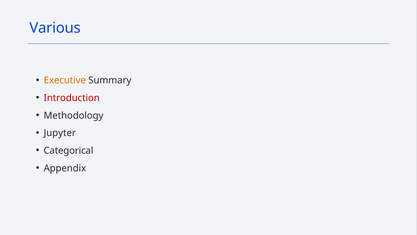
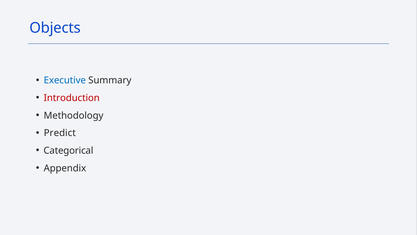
Various: Various -> Objects
Executive colour: orange -> blue
Jupyter: Jupyter -> Predict
